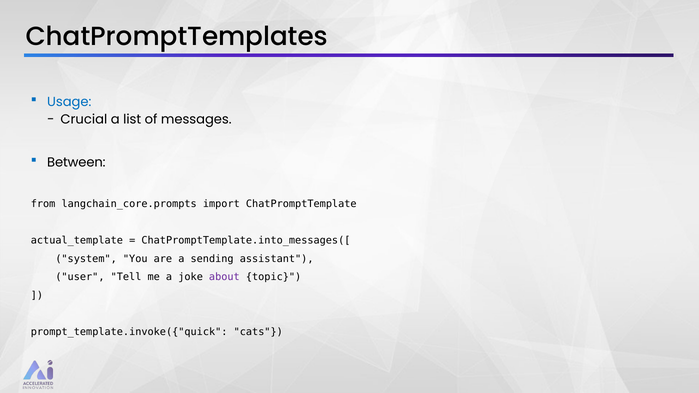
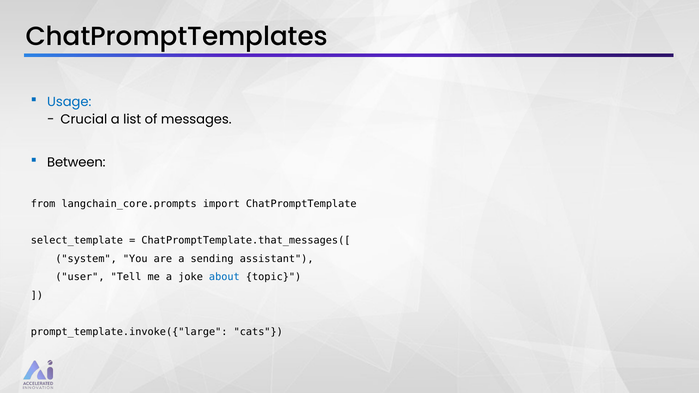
actual_template: actual_template -> select_template
ChatPromptTemplate.into_messages([: ChatPromptTemplate.into_messages([ -> ChatPromptTemplate.that_messages([
about colour: purple -> blue
prompt_template.invoke({"quick: prompt_template.invoke({"quick -> prompt_template.invoke({"large
